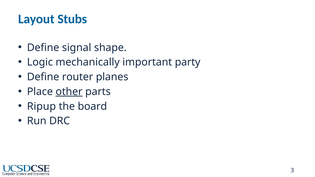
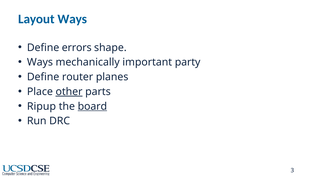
Layout Stubs: Stubs -> Ways
signal: signal -> errors
Logic at (40, 62): Logic -> Ways
board underline: none -> present
